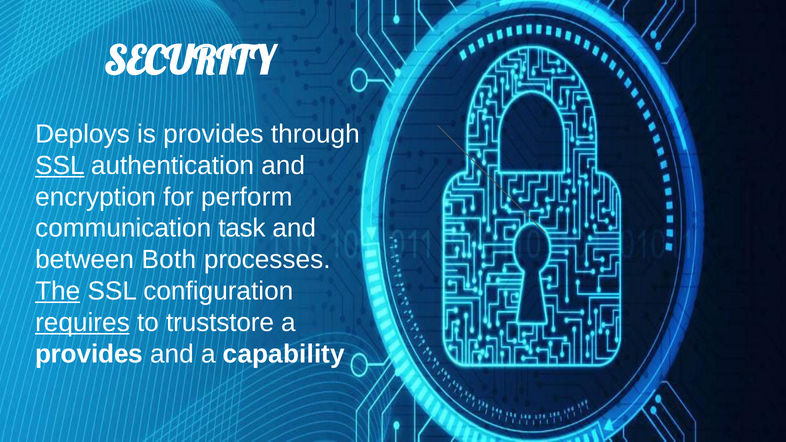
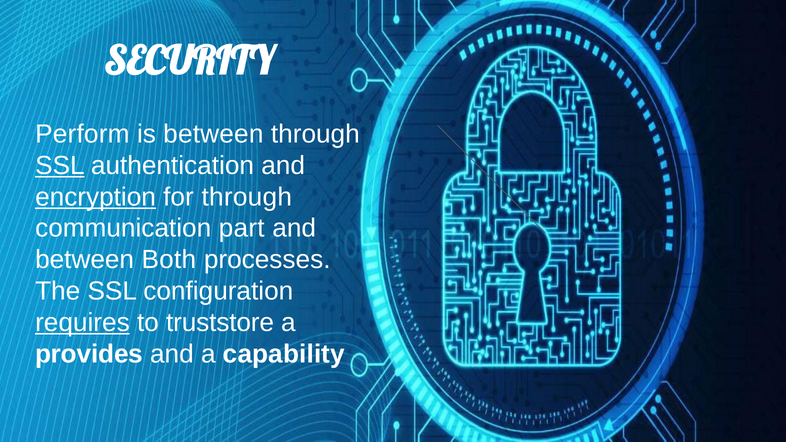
Deploys: Deploys -> Perform
is provides: provides -> between
encryption underline: none -> present
for perform: perform -> through
task: task -> part
The underline: present -> none
